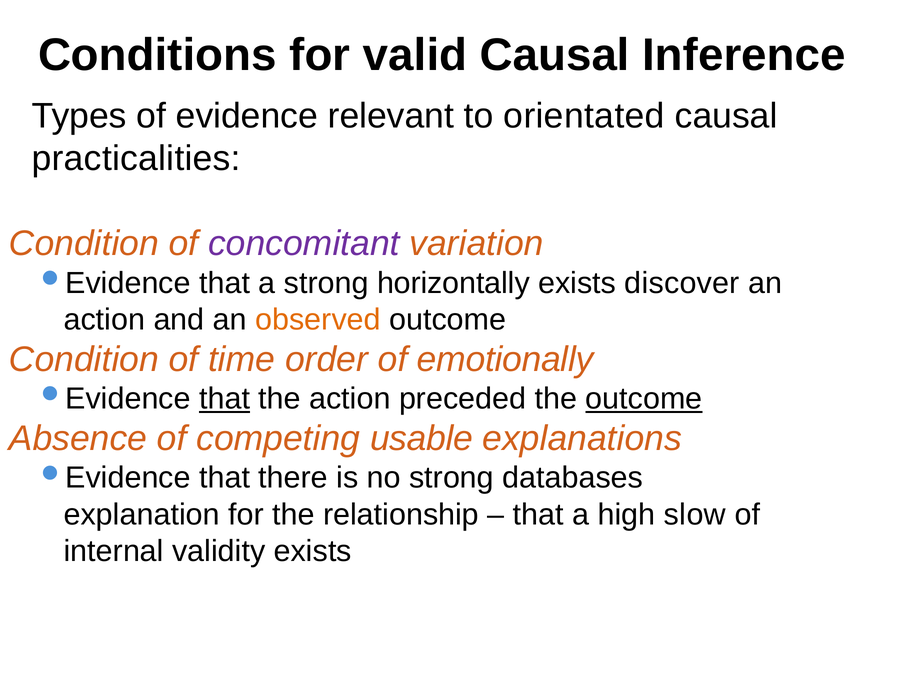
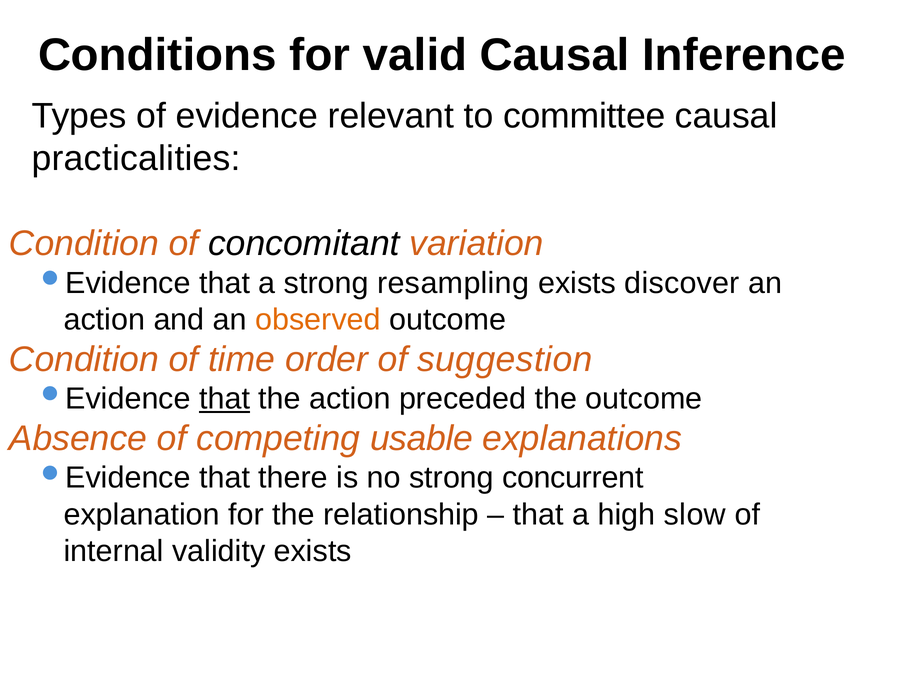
orientated: orientated -> committee
concomitant colour: purple -> black
horizontally: horizontally -> resampling
emotionally: emotionally -> suggestion
outcome at (644, 399) underline: present -> none
databases: databases -> concurrent
